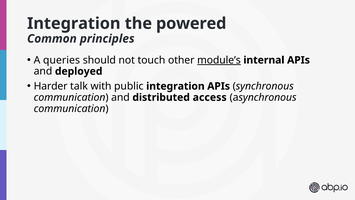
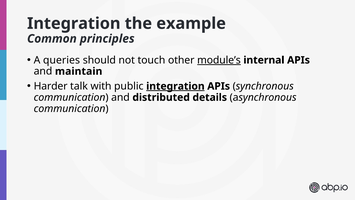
powered: powered -> example
deployed: deployed -> maintain
integration at (175, 86) underline: none -> present
access: access -> details
